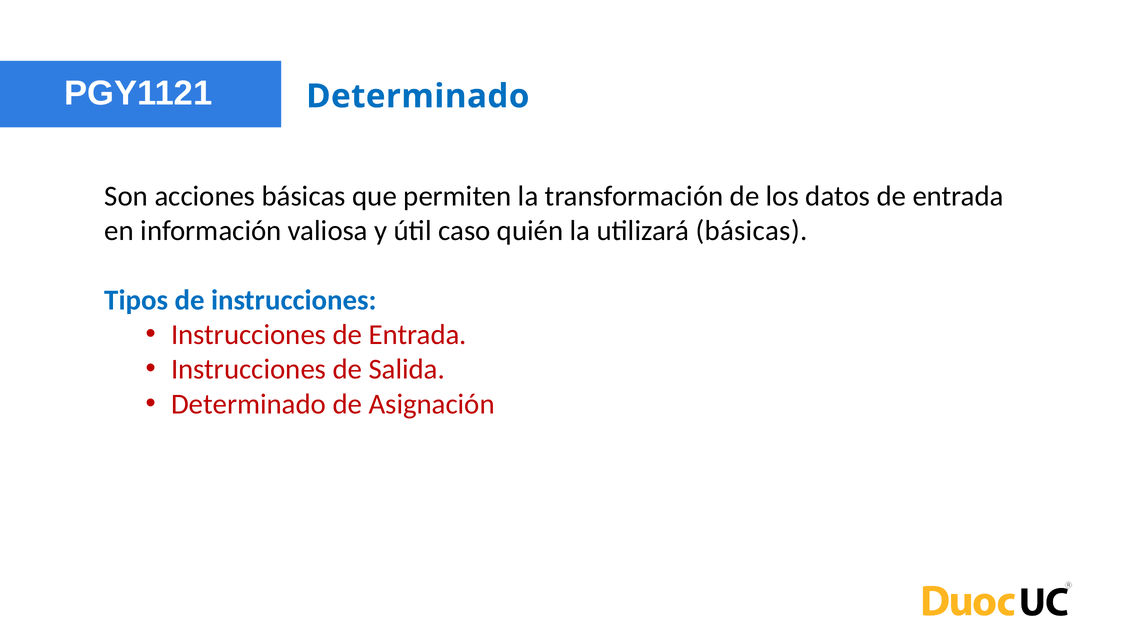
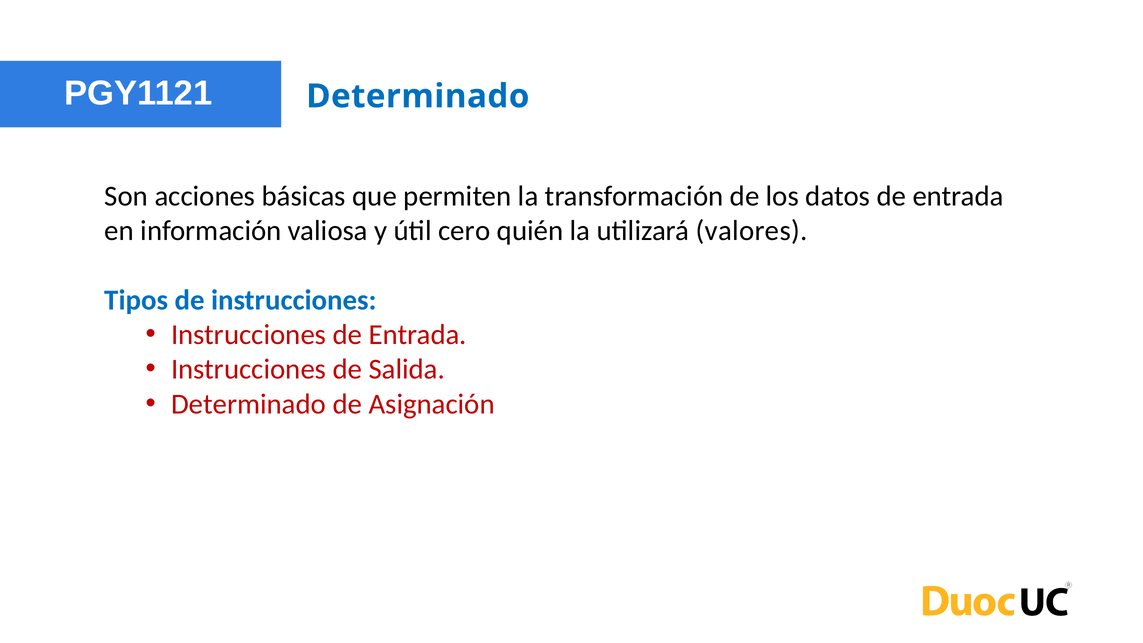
caso: caso -> cero
utilizará básicas: básicas -> valores
